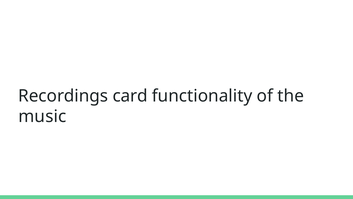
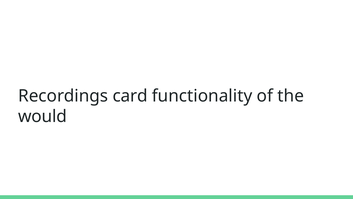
music: music -> would
